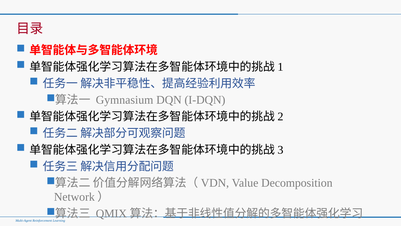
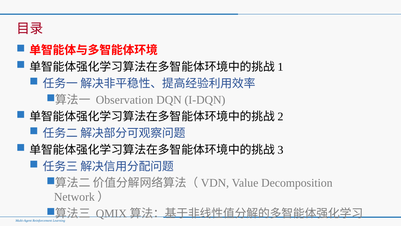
Gymnasium: Gymnasium -> Observation
